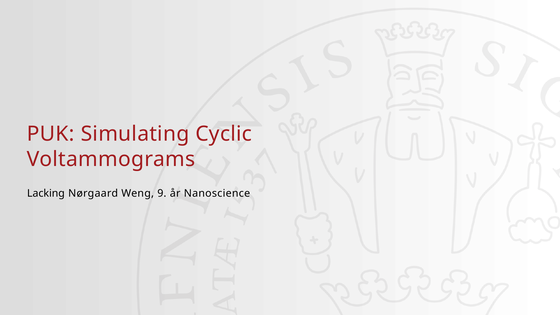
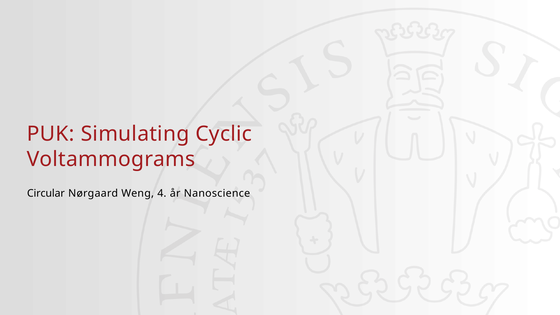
Lacking: Lacking -> Circular
9: 9 -> 4
